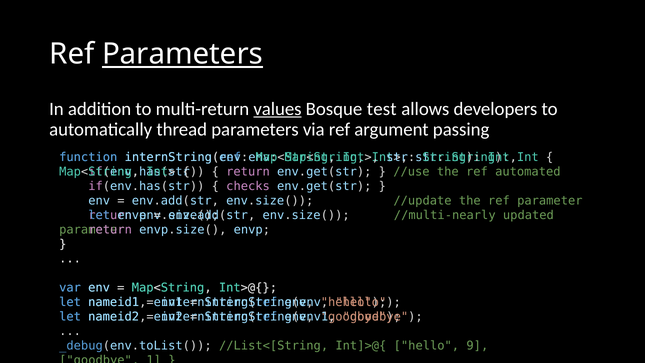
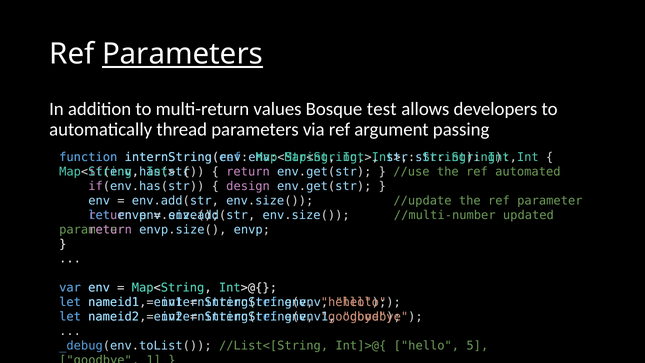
values underline: present -> none
checks: checks -> design
//multi-nearly: //multi-nearly -> //multi-number
9: 9 -> 5
